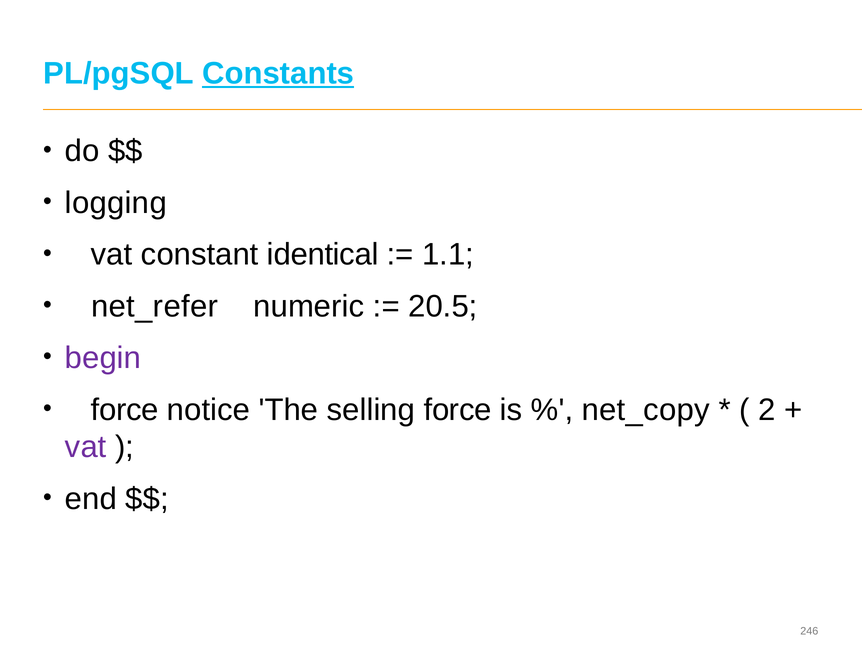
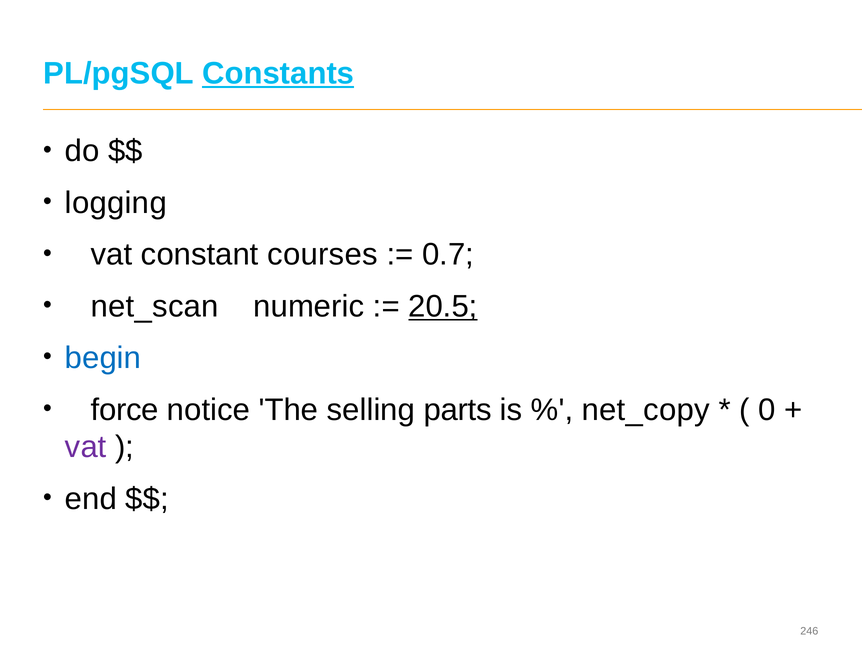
identical: identical -> courses
1.1: 1.1 -> 0.7
net_refer: net_refer -> net_scan
20.5 underline: none -> present
begin colour: purple -> blue
selling force: force -> parts
2: 2 -> 0
